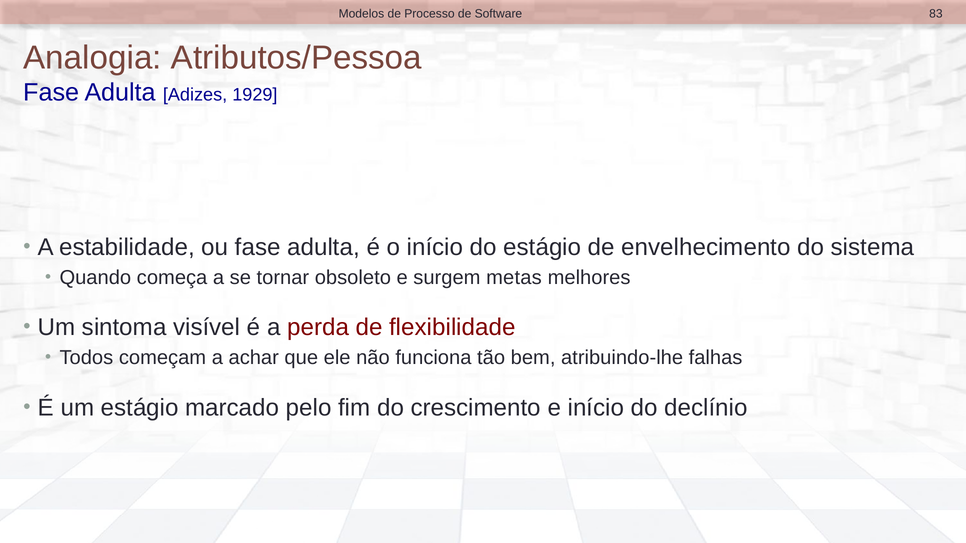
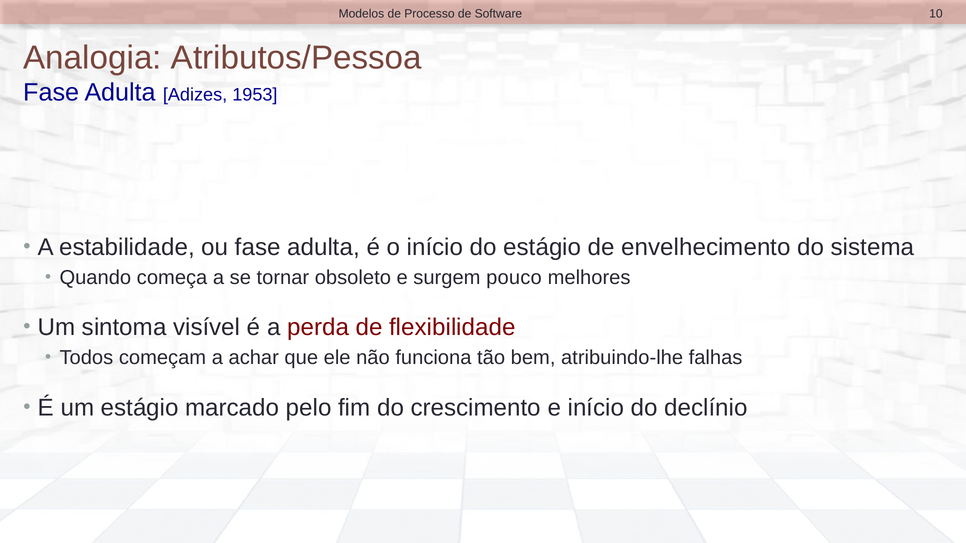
83: 83 -> 10
1929: 1929 -> 1953
metas: metas -> pouco
